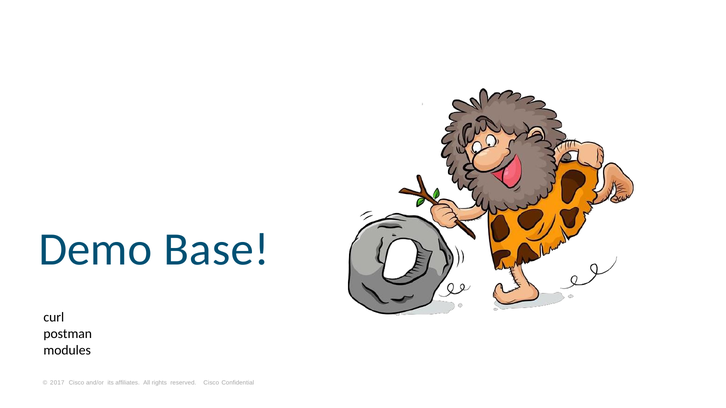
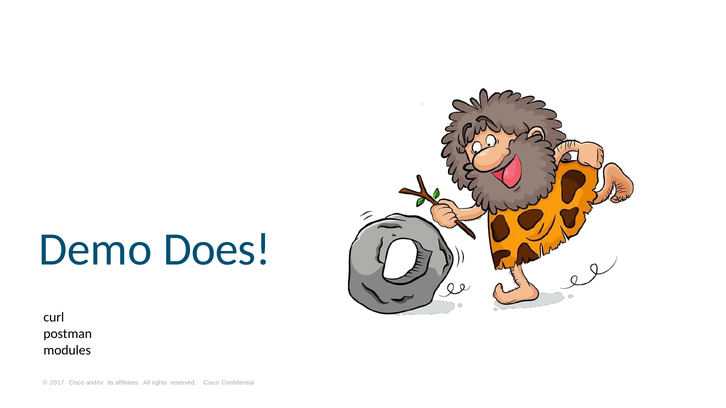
Base: Base -> Does
